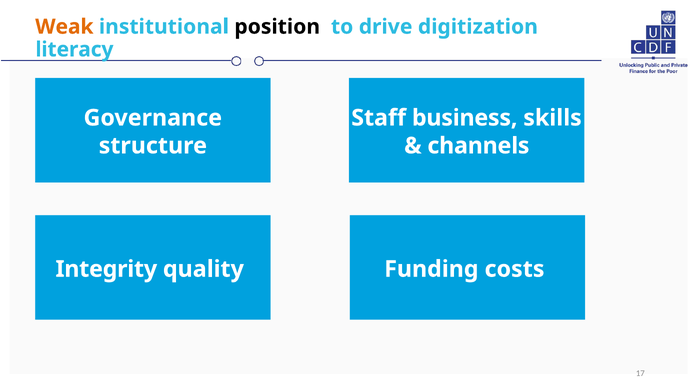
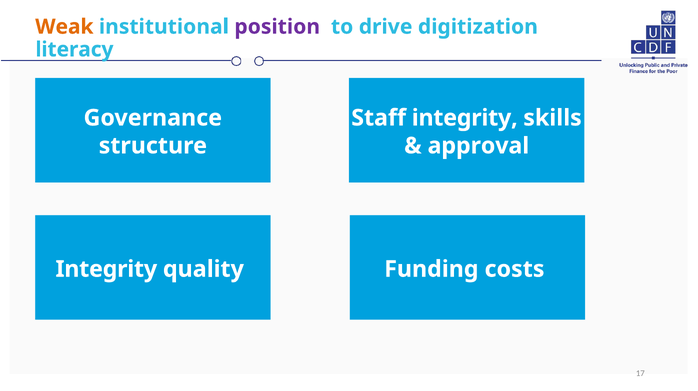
position colour: black -> purple
Staff business: business -> integrity
channels: channels -> approval
